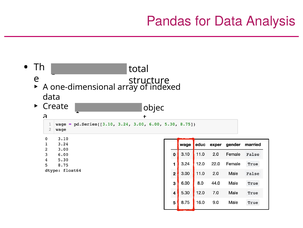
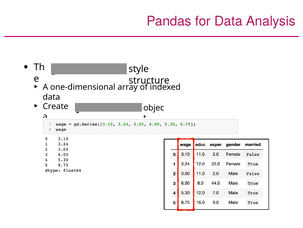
total: total -> style
